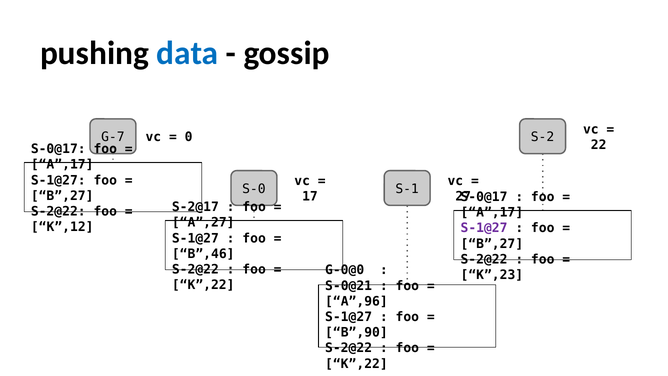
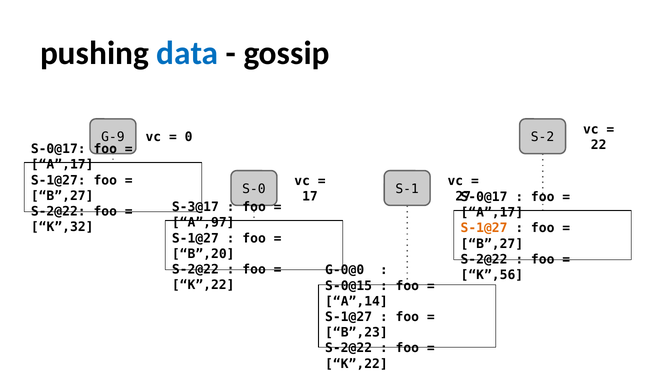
G-7: G-7 -> G-9
S-2@17: S-2@17 -> S-3@17
A”,27: A”,27 -> A”,97
K”,12: K”,12 -> K”,32
S-1@27 at (484, 228) colour: purple -> orange
B”,46: B”,46 -> B”,20
K”,23: K”,23 -> K”,56
S-0@21: S-0@21 -> S-0@15
A”,96: A”,96 -> A”,14
B”,90: B”,90 -> B”,23
